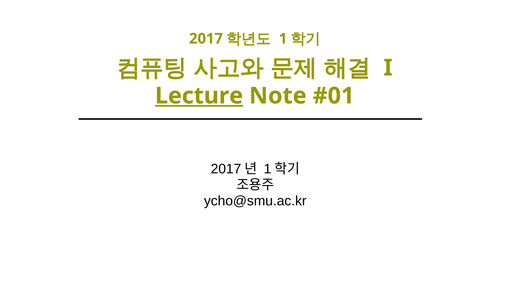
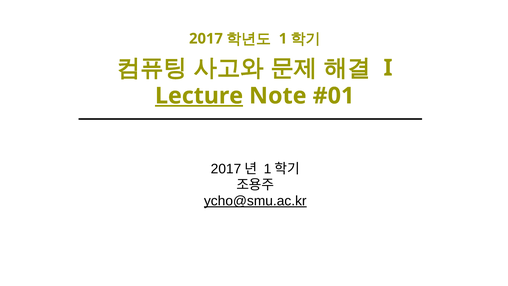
ycho@smu.ac.kr underline: none -> present
